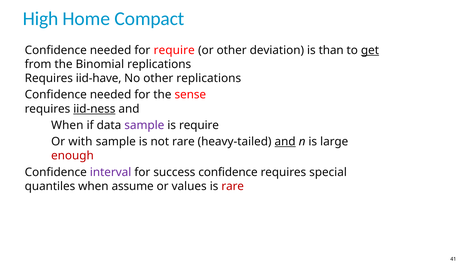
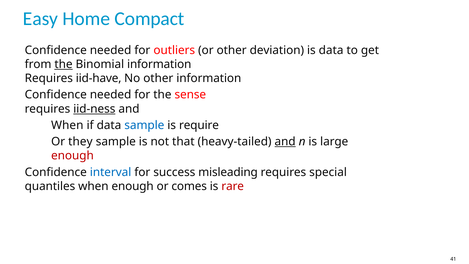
High: High -> Easy
for require: require -> outliers
is than: than -> data
get underline: present -> none
the at (63, 64) underline: none -> present
Binomial replications: replications -> information
other replications: replications -> information
sample at (144, 125) colour: purple -> blue
with: with -> they
not rare: rare -> that
interval colour: purple -> blue
success confidence: confidence -> misleading
when assume: assume -> enough
values: values -> comes
